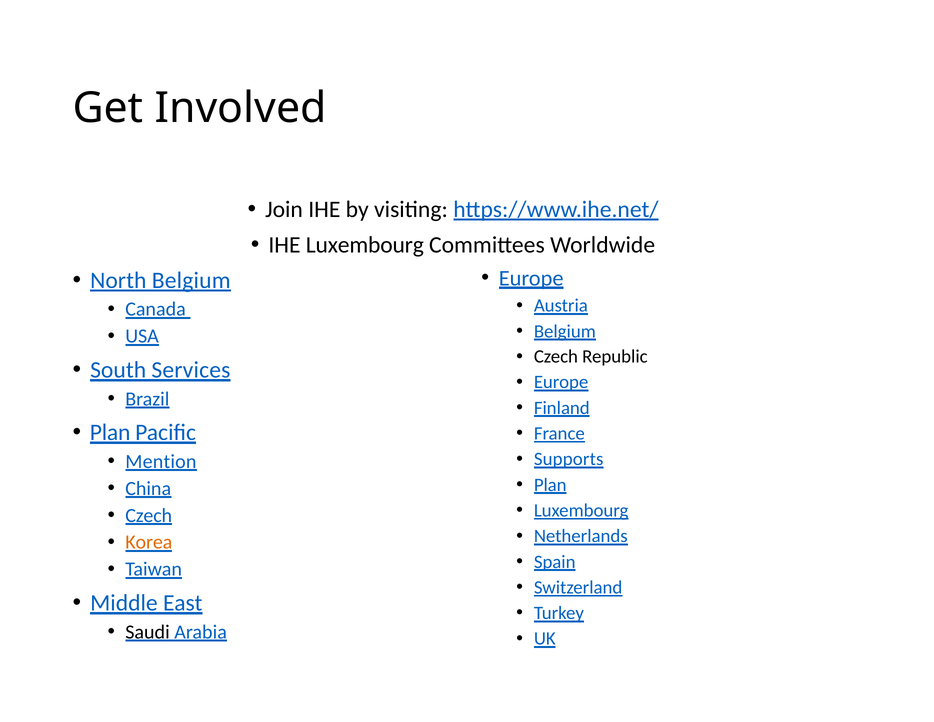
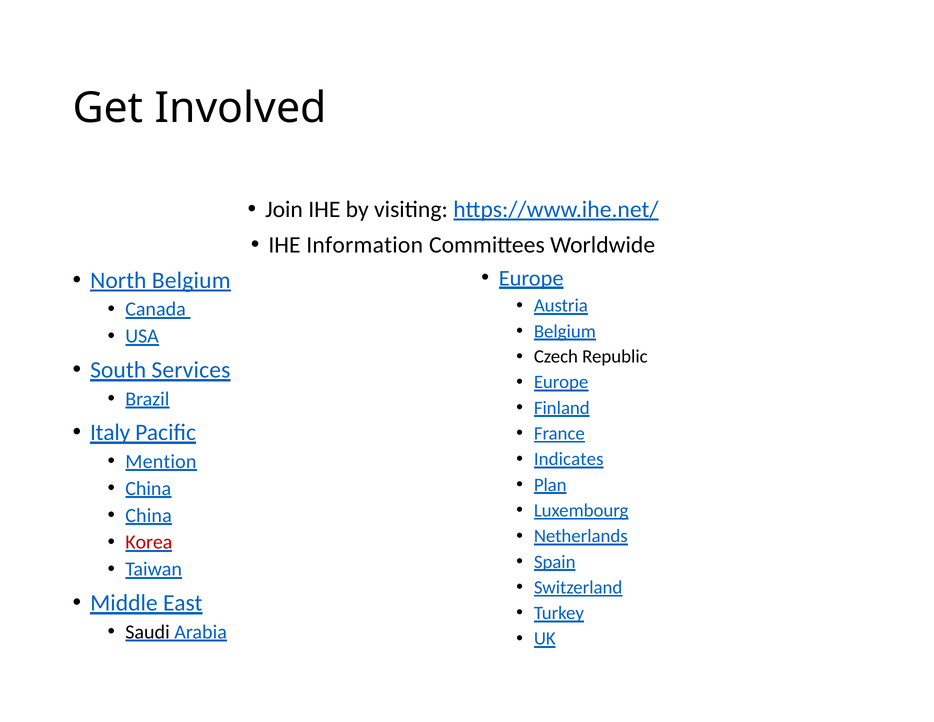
IHE Luxembourg: Luxembourg -> Information
Plan at (110, 433): Plan -> Italy
Supports: Supports -> Indicates
Czech at (149, 515): Czech -> China
Korea colour: orange -> red
